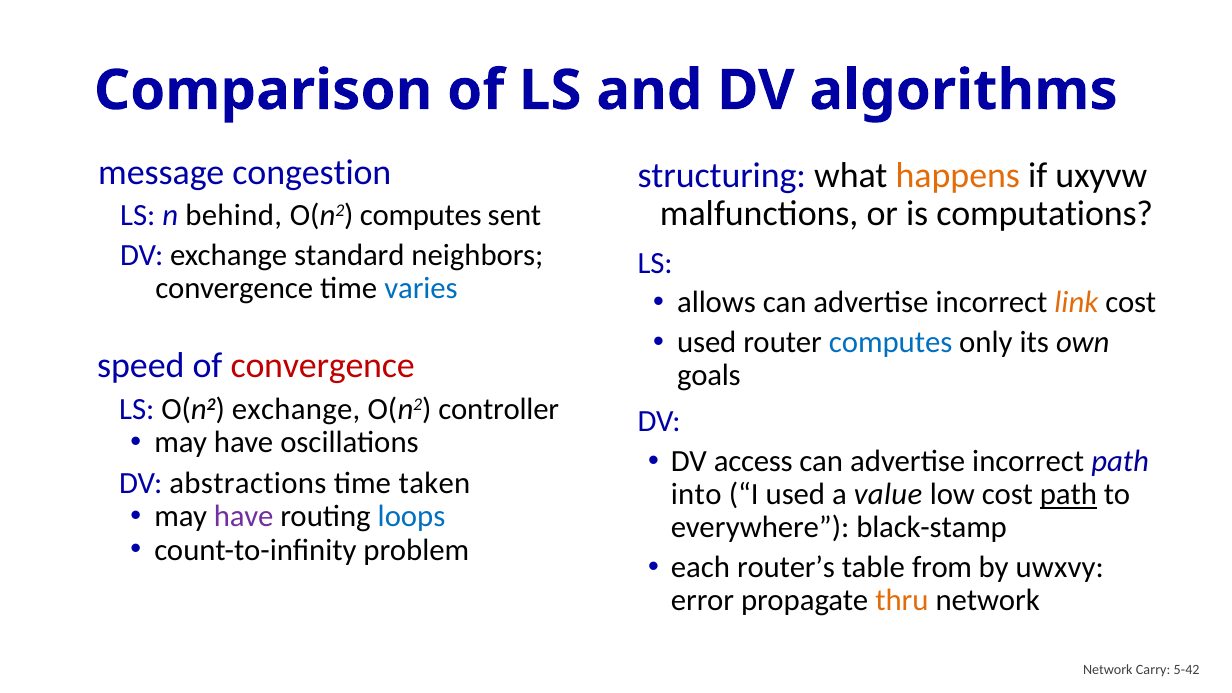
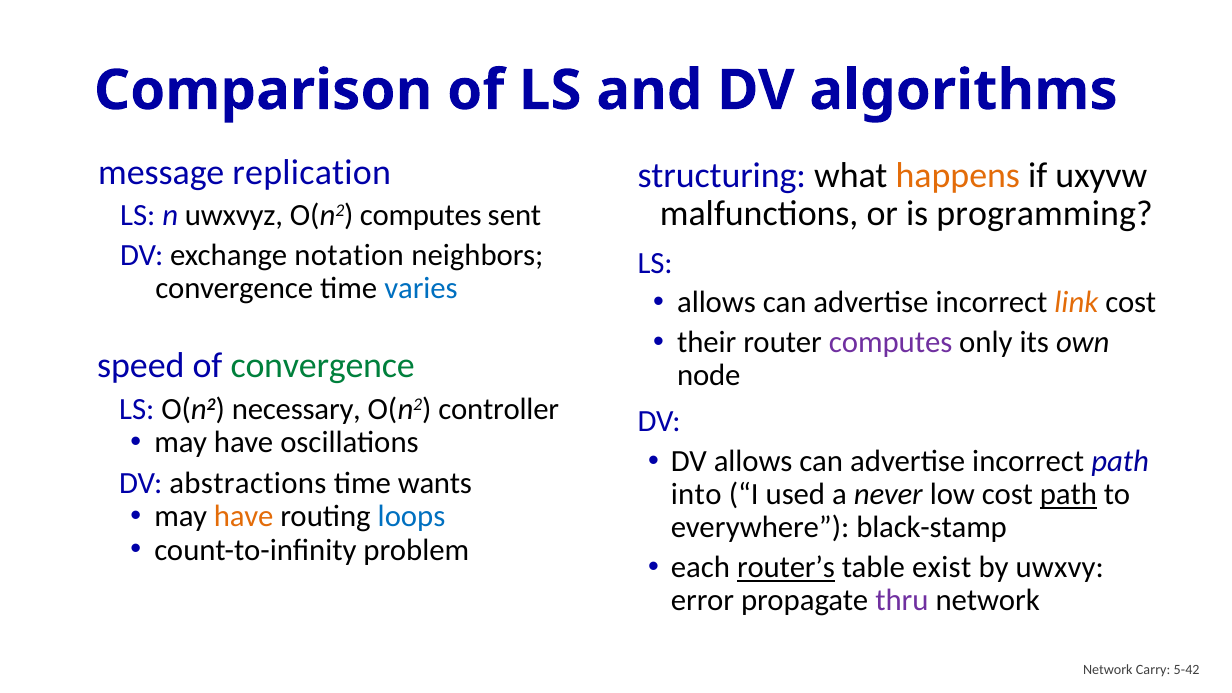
congestion: congestion -> replication
computations: computations -> programming
behind: behind -> uwxvyz
standard: standard -> notation
used at (707, 342): used -> their
computes at (891, 342) colour: blue -> purple
convergence at (323, 365) colour: red -> green
goals: goals -> node
O(n2 exchange: exchange -> necessary
DV access: access -> allows
taken: taken -> wants
value: value -> never
have at (244, 517) colour: purple -> orange
router’s underline: none -> present
from: from -> exist
thru colour: orange -> purple
